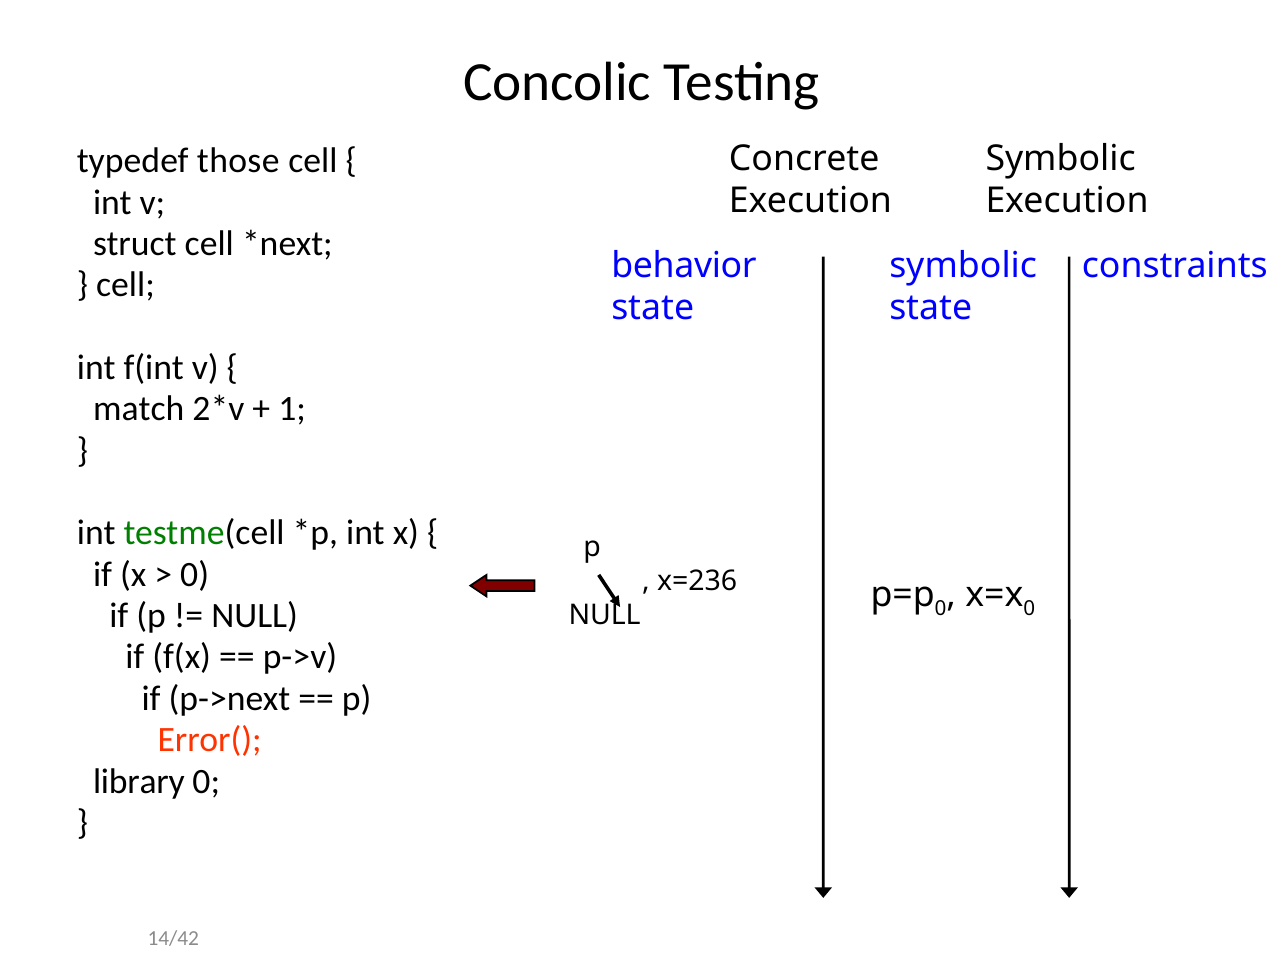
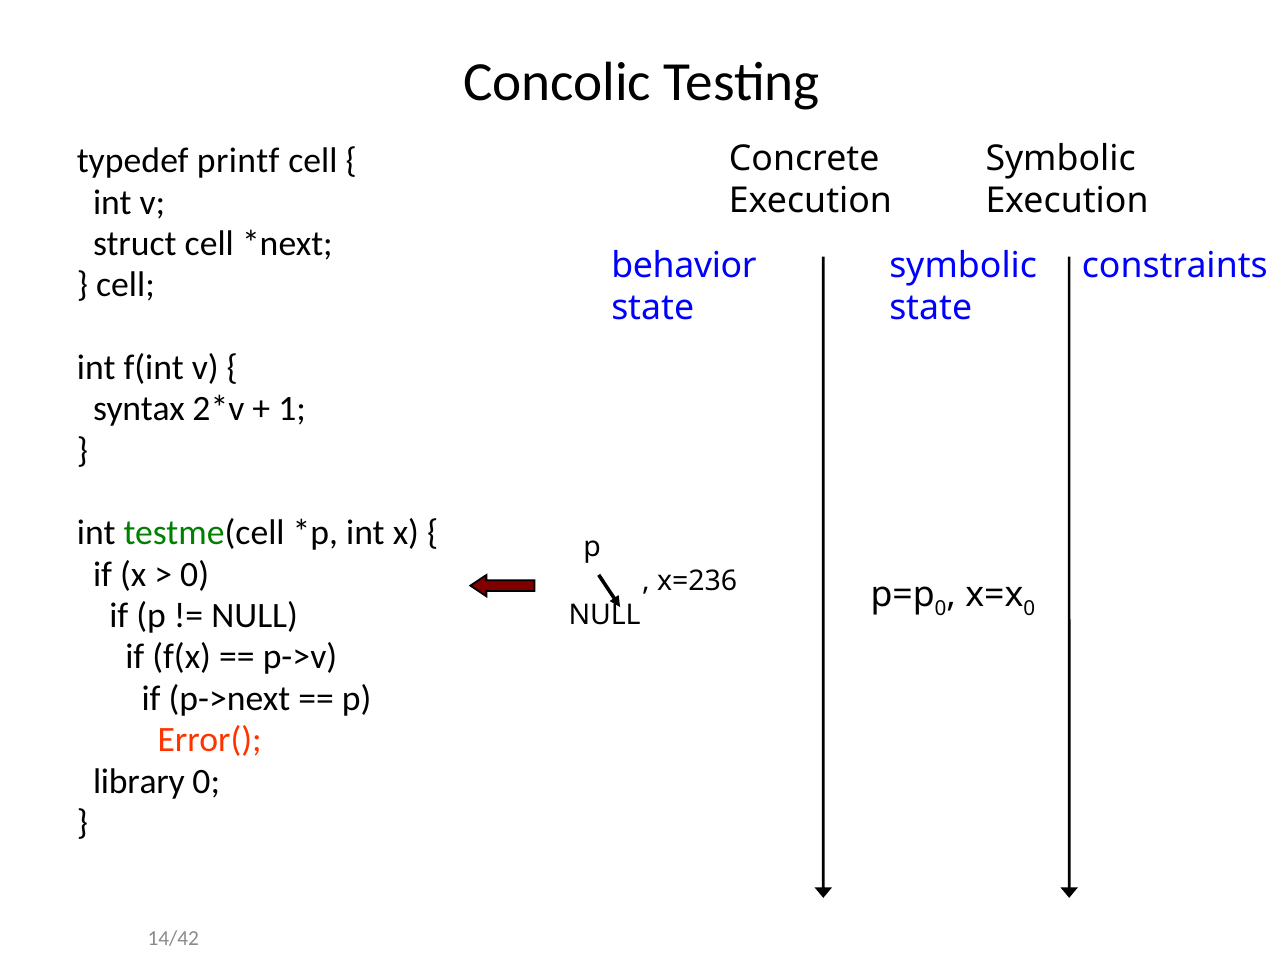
those: those -> printf
match: match -> syntax
